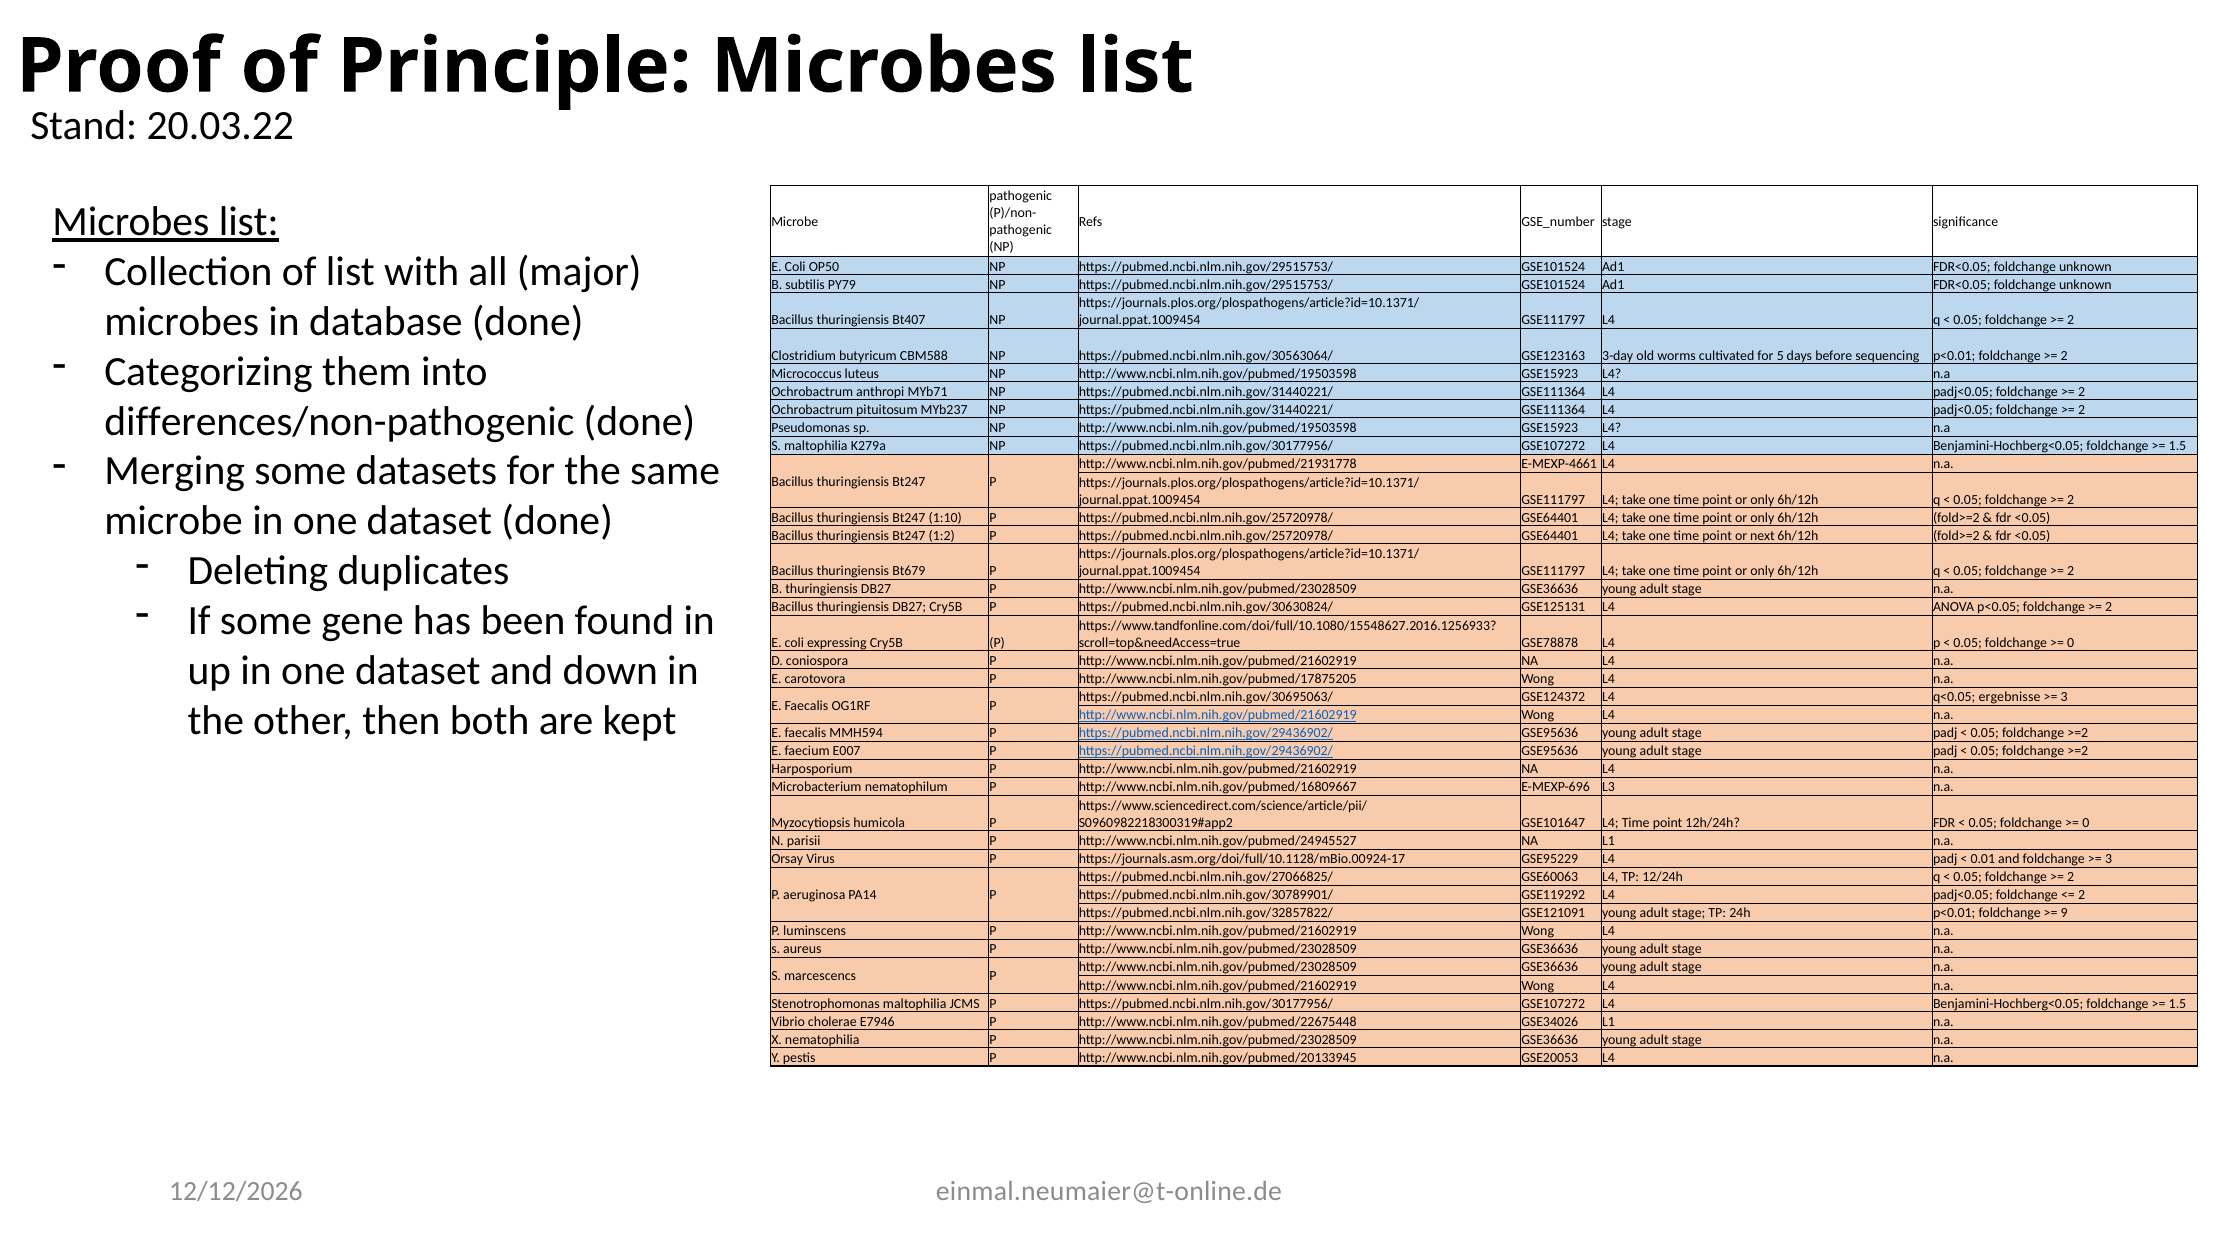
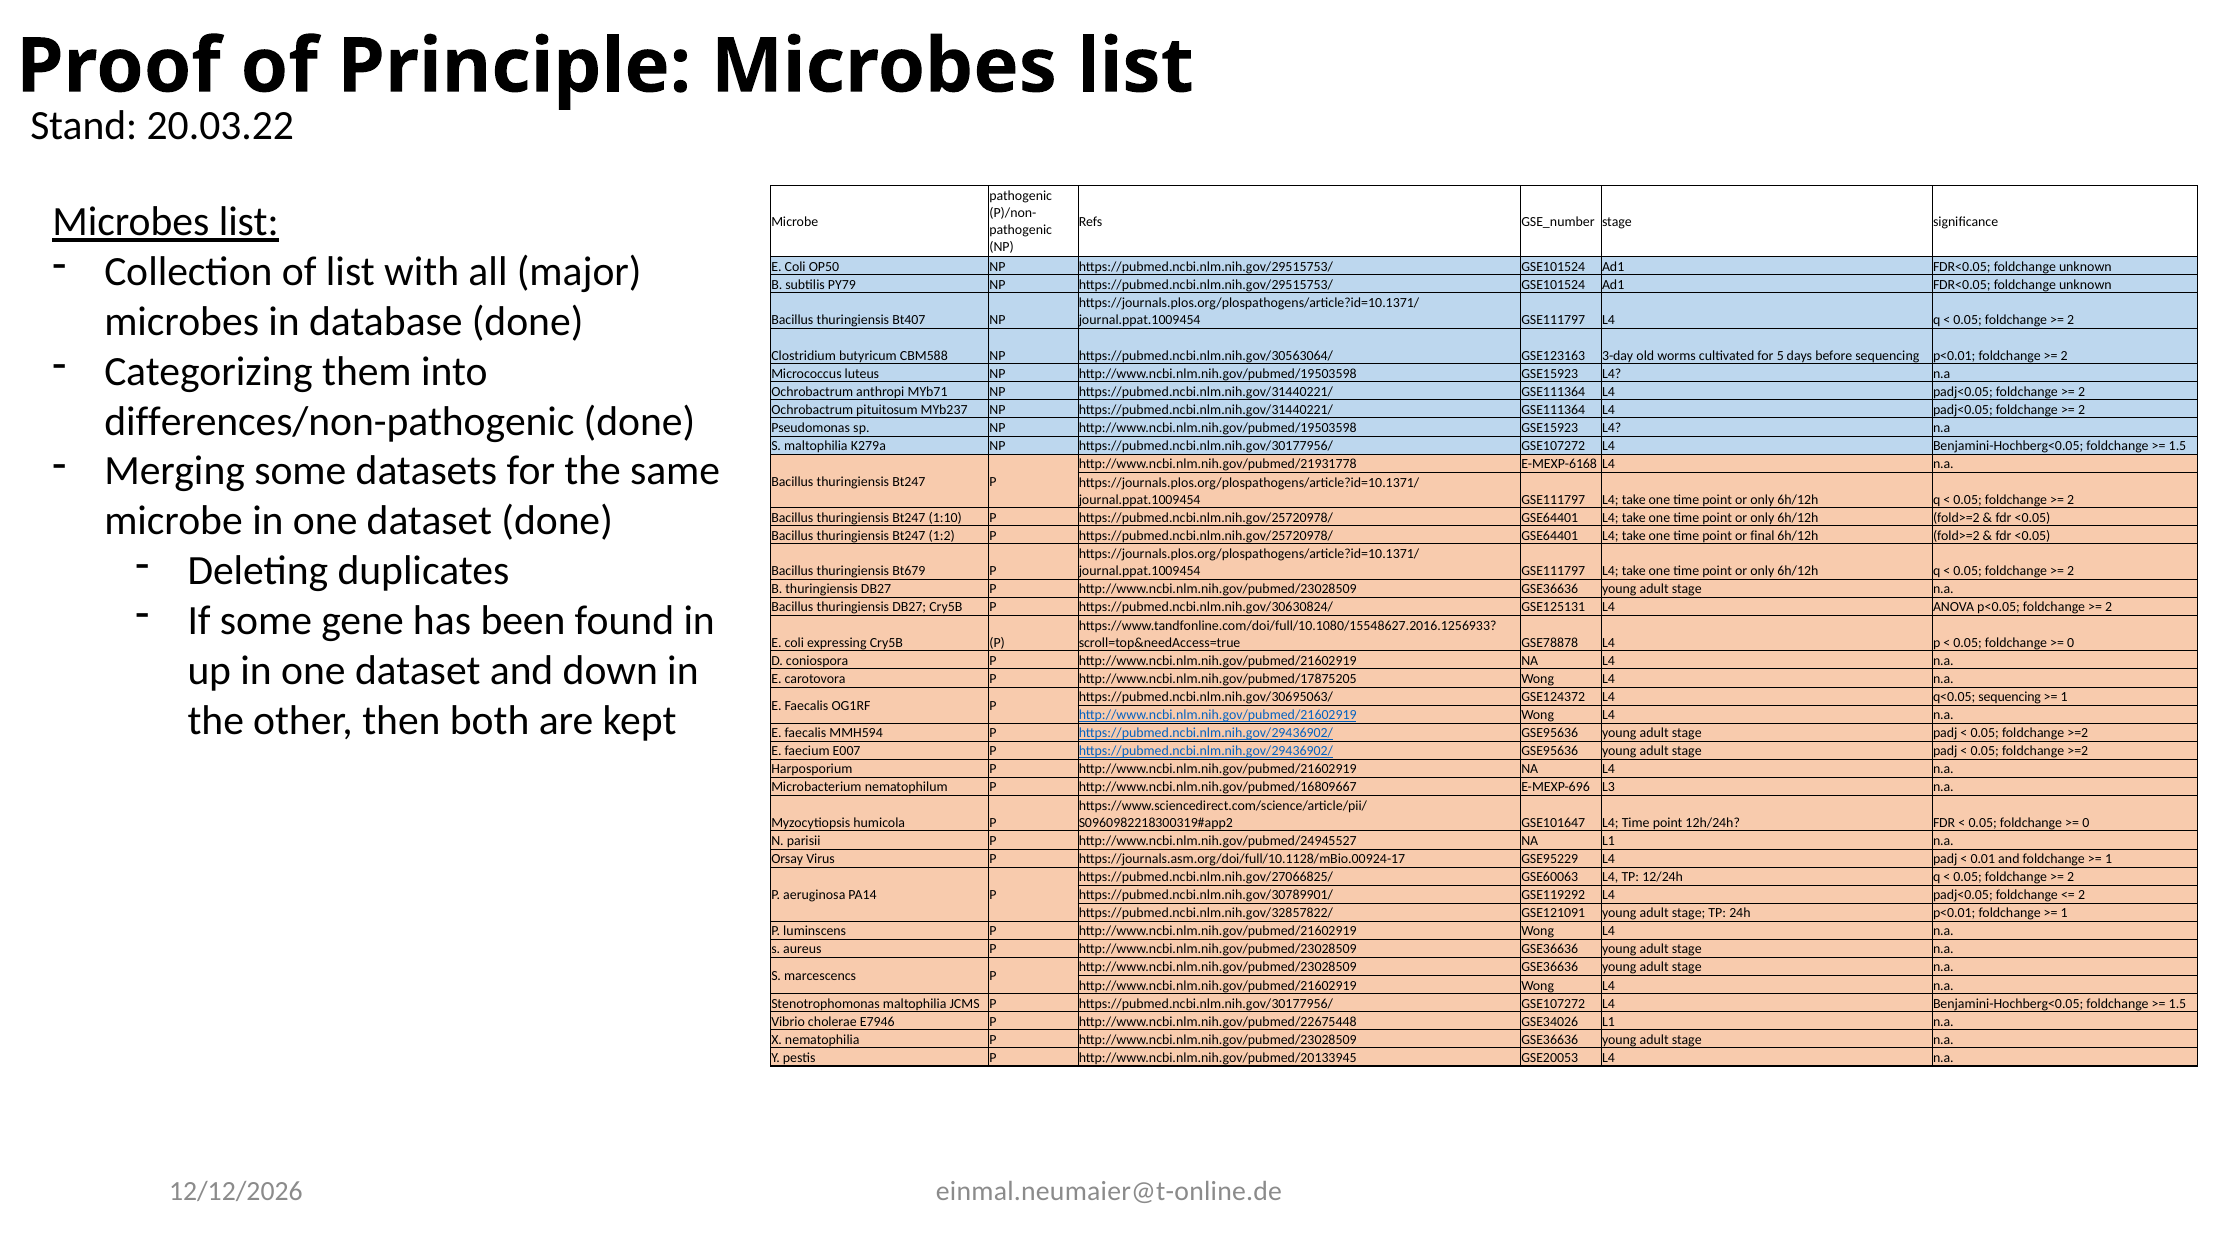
E-MEXP-4661: E-MEXP-4661 -> E-MEXP-6168
next: next -> final
q<0.05 ergebnisse: ergebnisse -> sequencing
3 at (2064, 697): 3 -> 1
3 at (2109, 859): 3 -> 1
9 at (2064, 913): 9 -> 1
